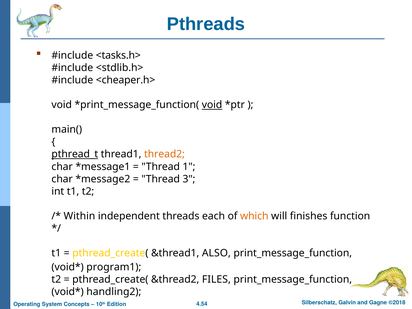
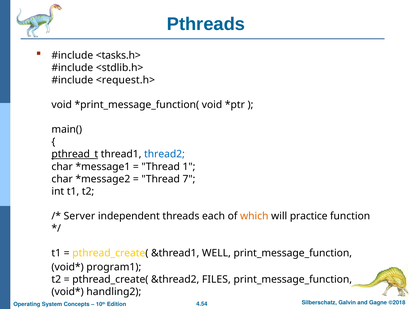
<cheaper.h>: <cheaper.h> -> <request.h>
void at (212, 105) underline: present -> none
thread2 colour: orange -> blue
3: 3 -> 7
Within: Within -> Server
finishes: finishes -> practice
ALSO: ALSO -> WELL
